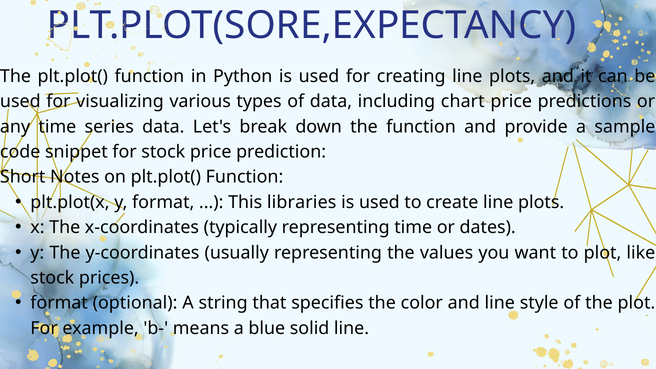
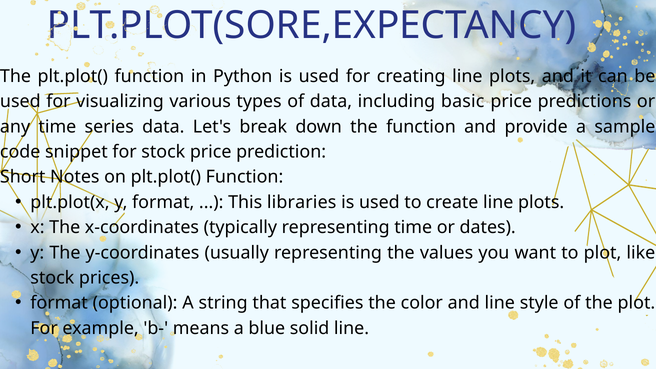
chart: chart -> basic
